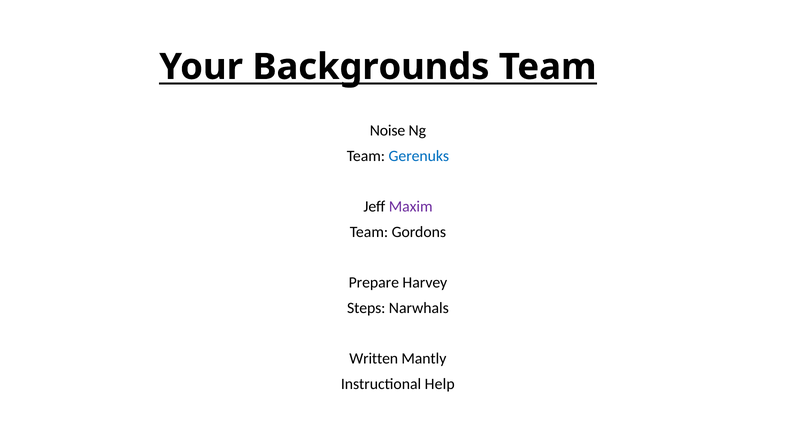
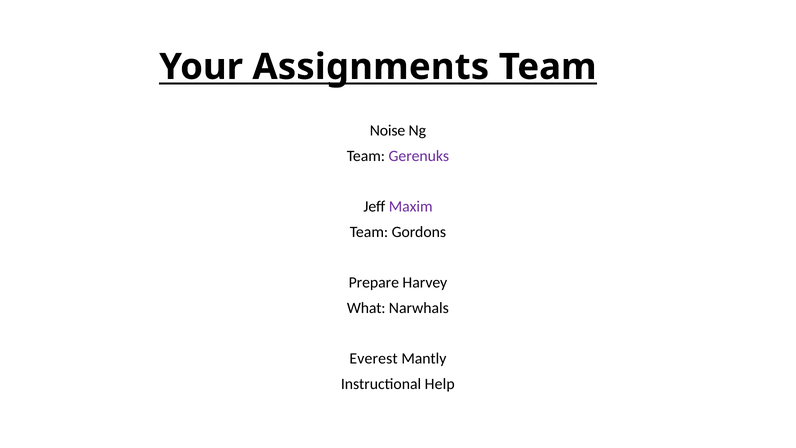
Backgrounds: Backgrounds -> Assignments
Gerenuks colour: blue -> purple
Steps: Steps -> What
Written: Written -> Everest
